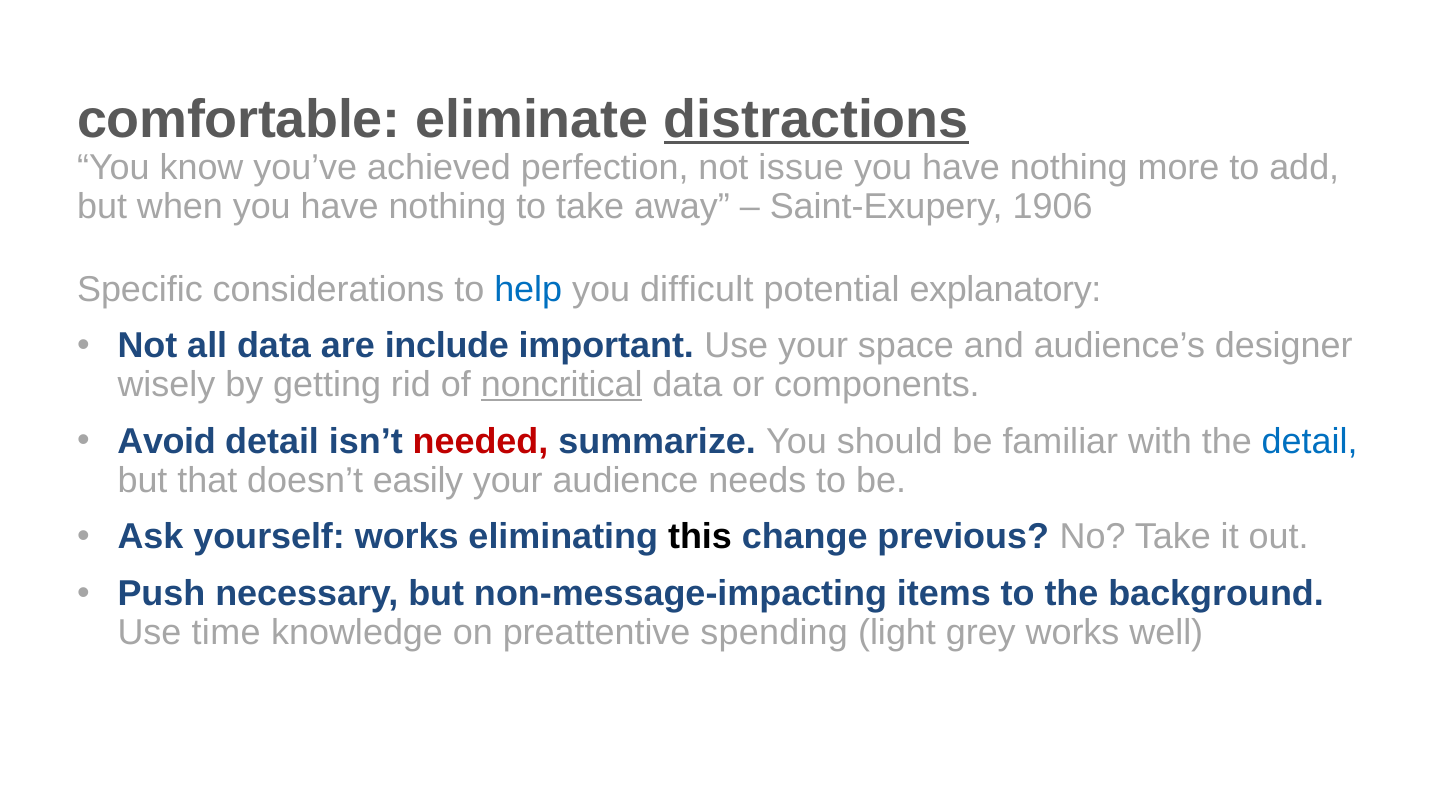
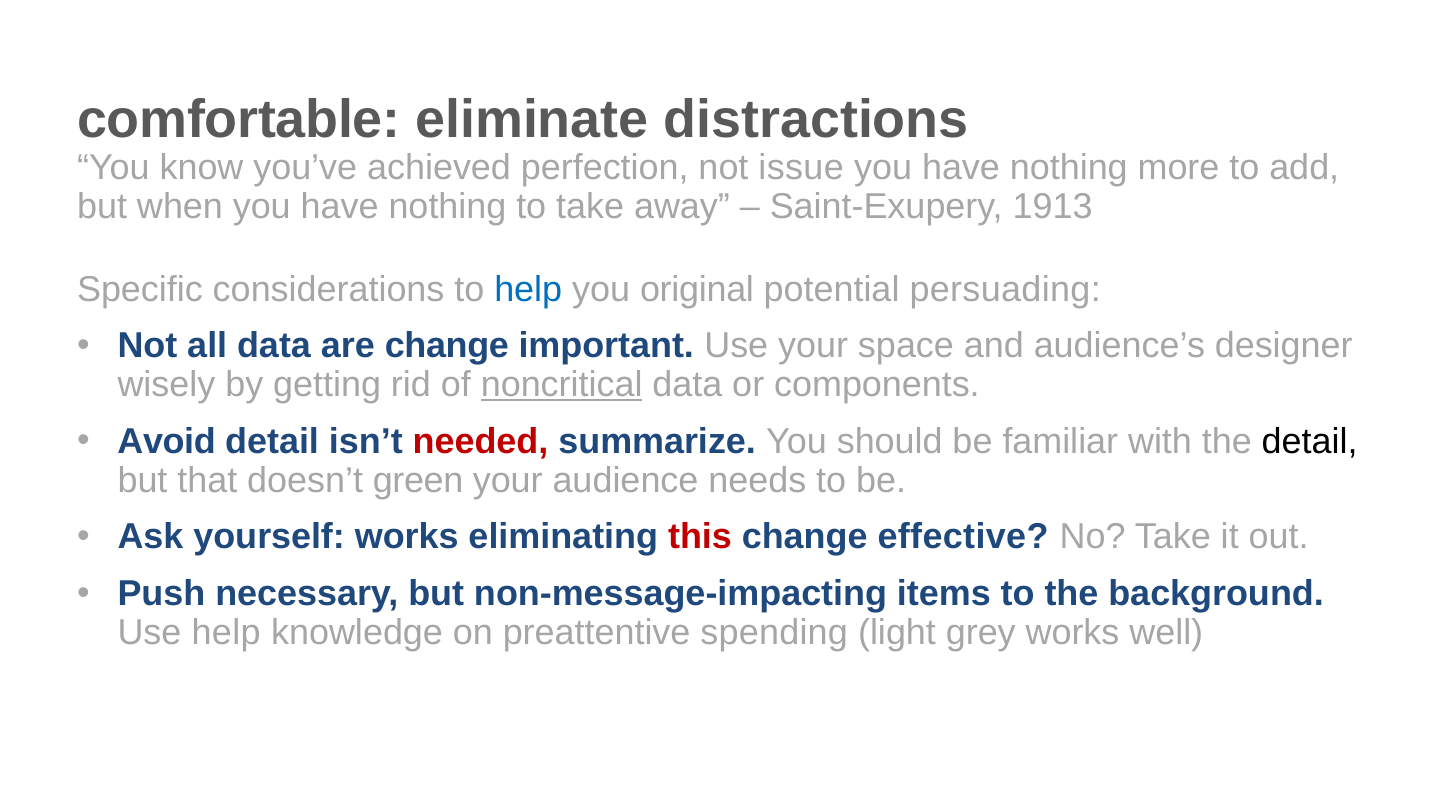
distractions underline: present -> none
1906: 1906 -> 1913
difficult: difficult -> original
explanatory: explanatory -> persuading
are include: include -> change
detail at (1310, 442) colour: blue -> black
easily: easily -> green
this colour: black -> red
previous: previous -> effective
Use time: time -> help
